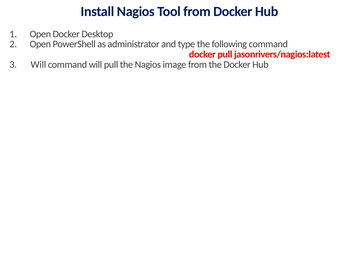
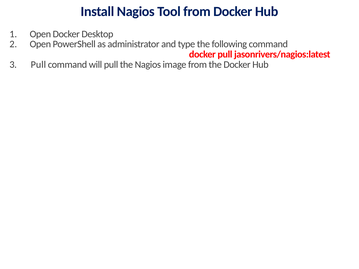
3 Will: Will -> Pull
